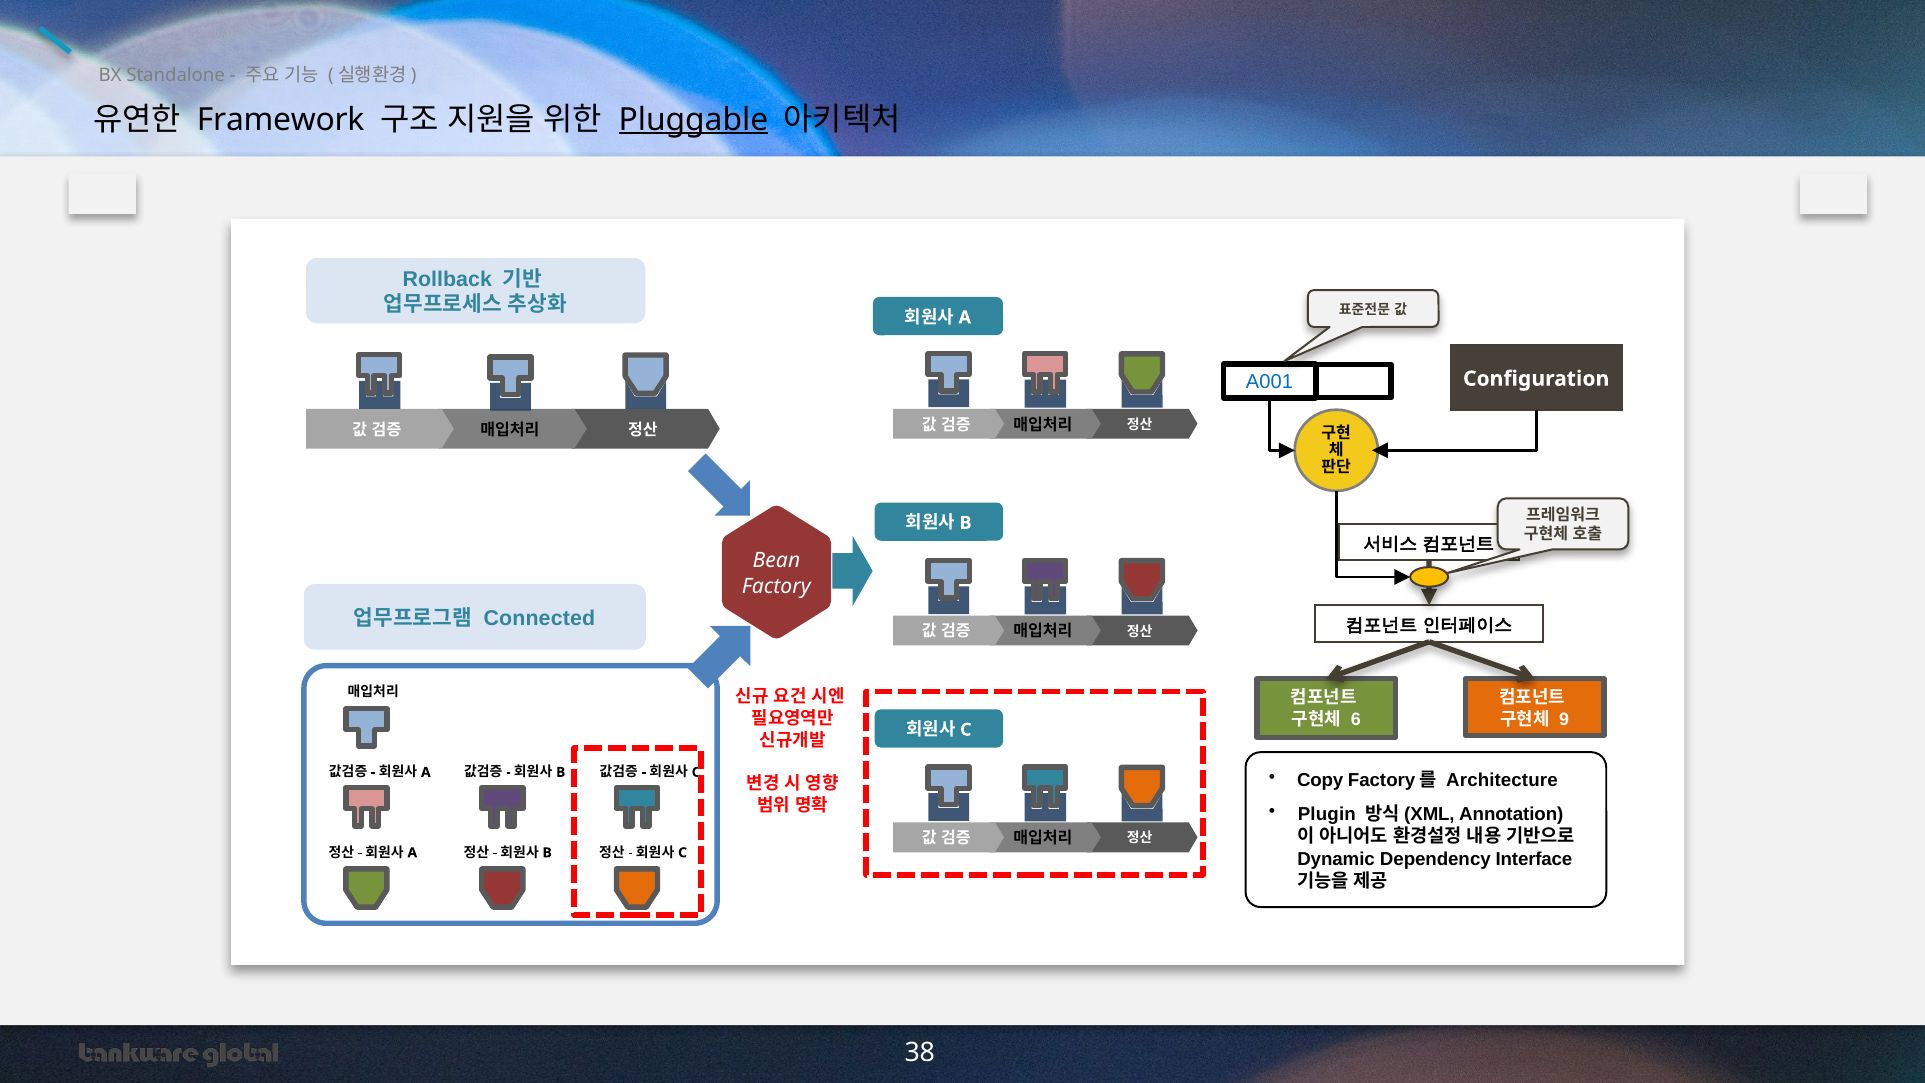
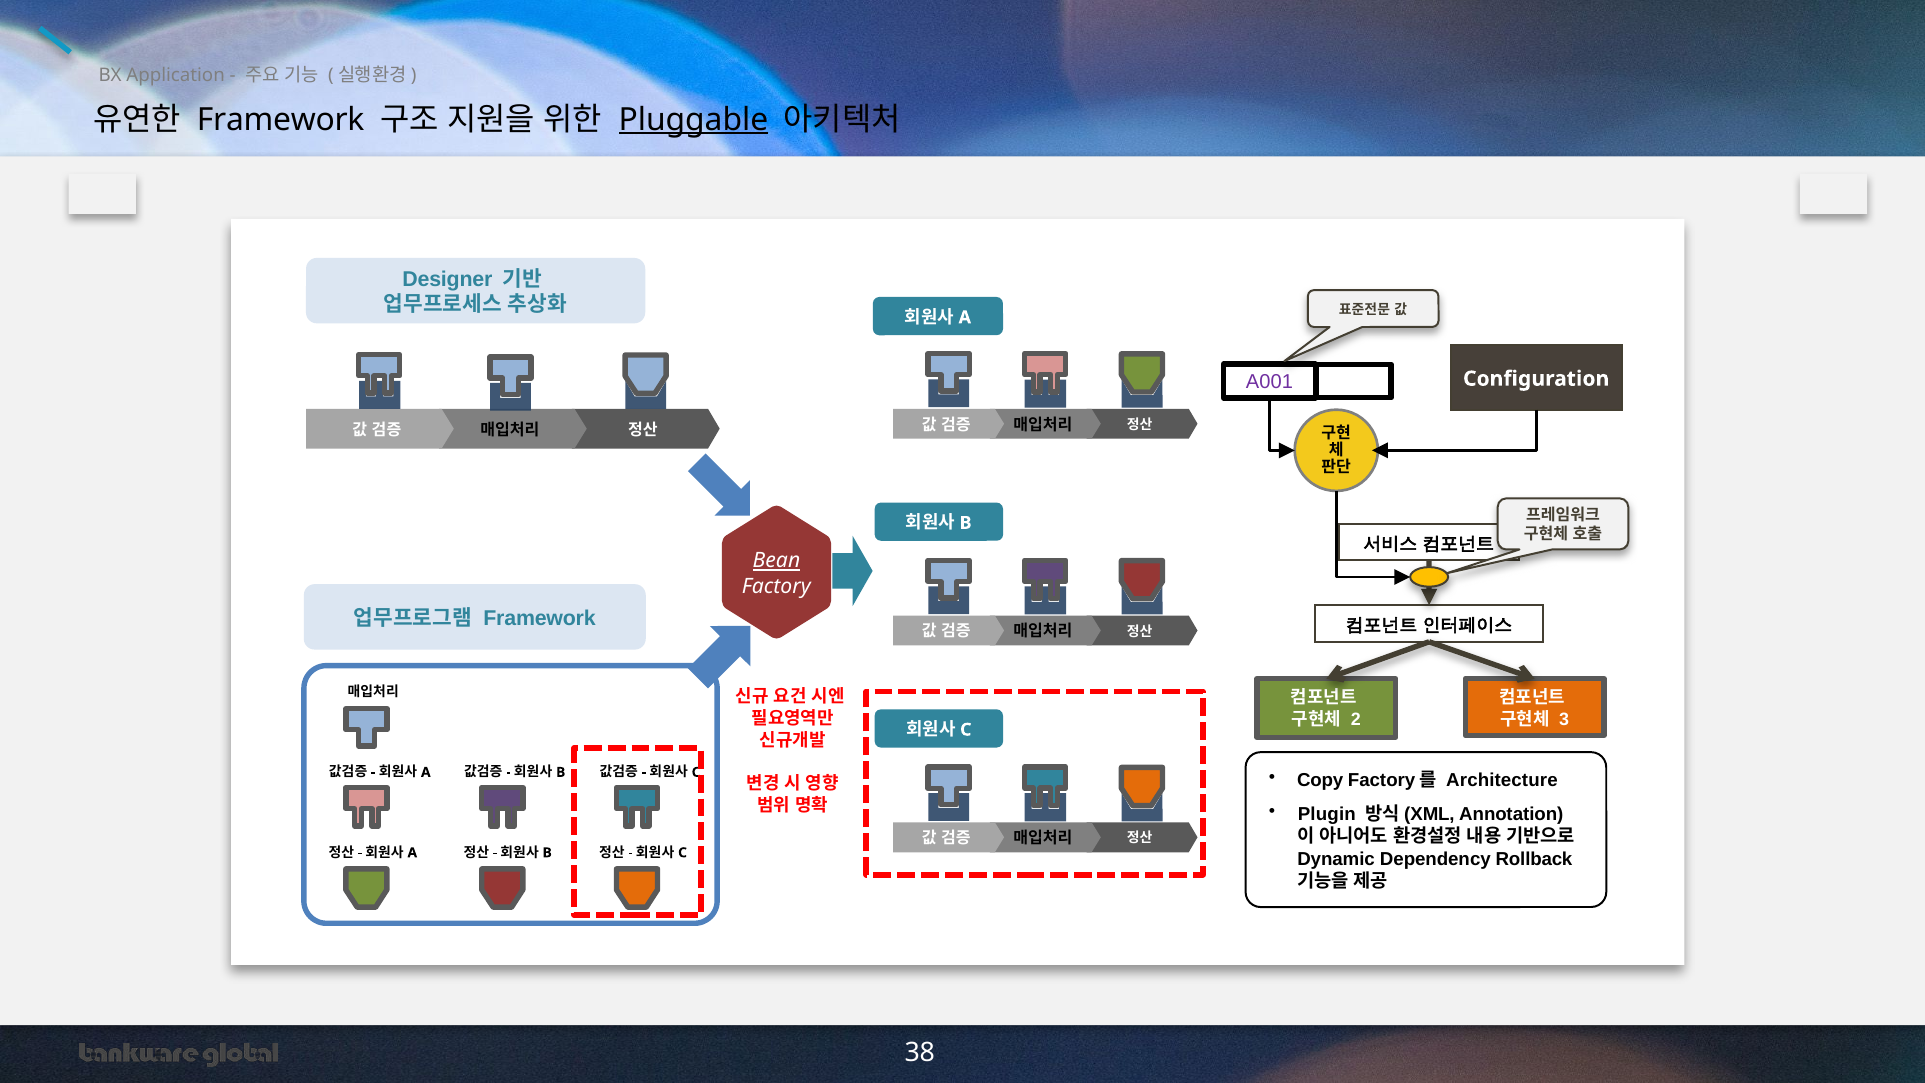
Standalone: Standalone -> Application
Rollback: Rollback -> Designer
A001 colour: blue -> purple
Bean underline: none -> present
Connected at (539, 618): Connected -> Framework
6: 6 -> 2
9: 9 -> 3
Interface: Interface -> Rollback
